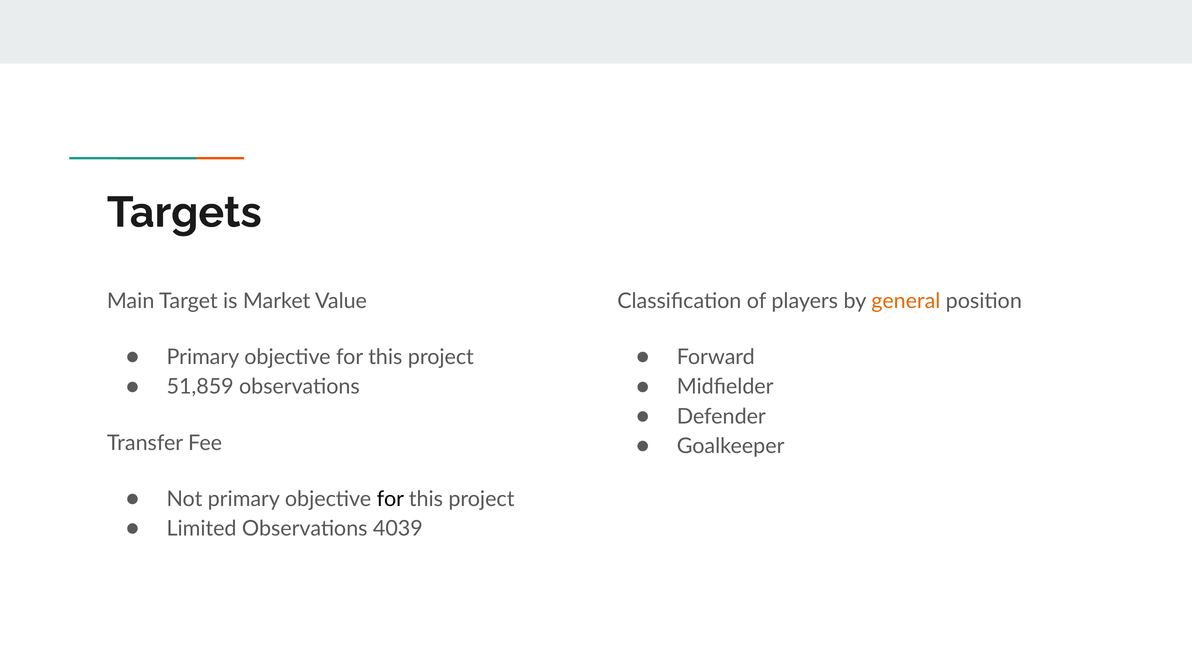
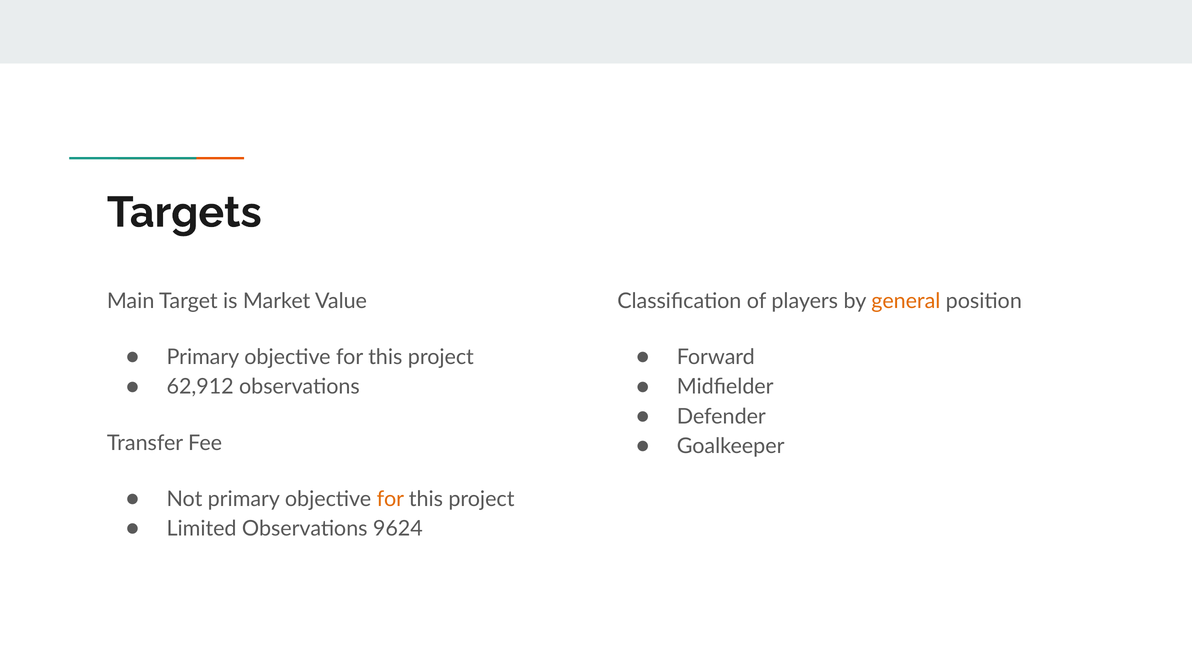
51,859: 51,859 -> 62,912
for at (390, 499) colour: black -> orange
4039: 4039 -> 9624
